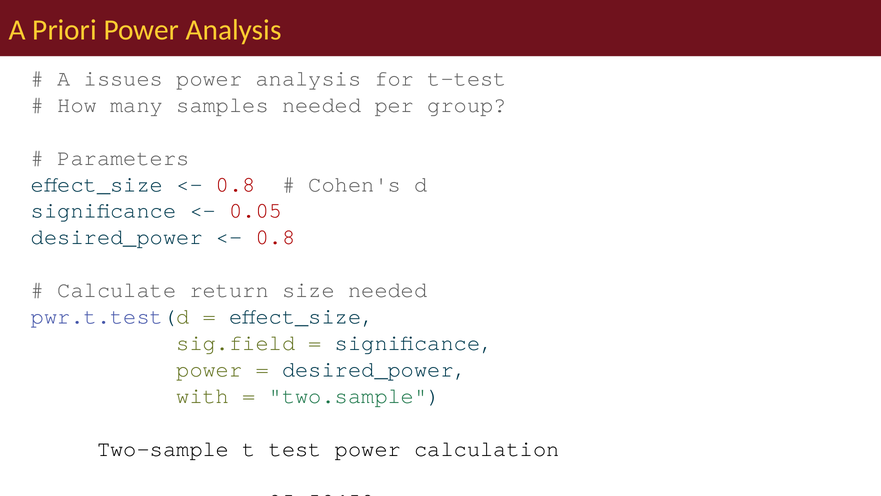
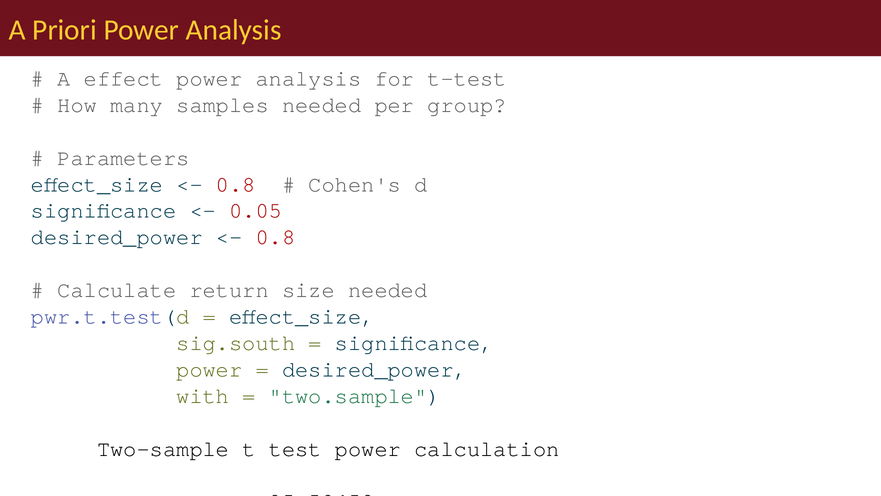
issues: issues -> effect
sig.field: sig.field -> sig.south
